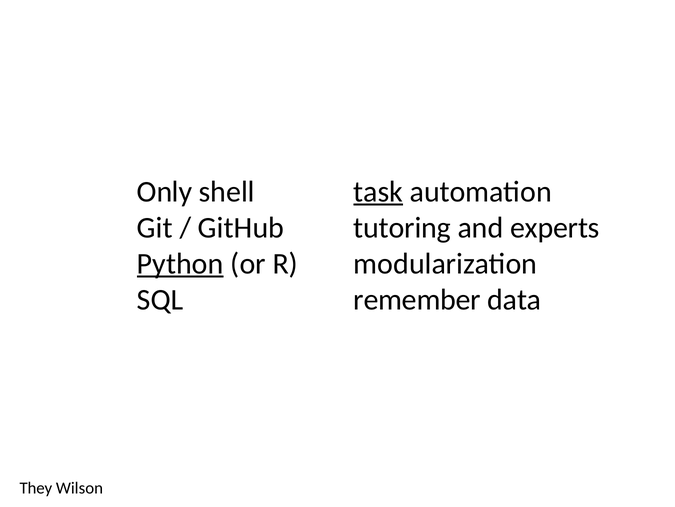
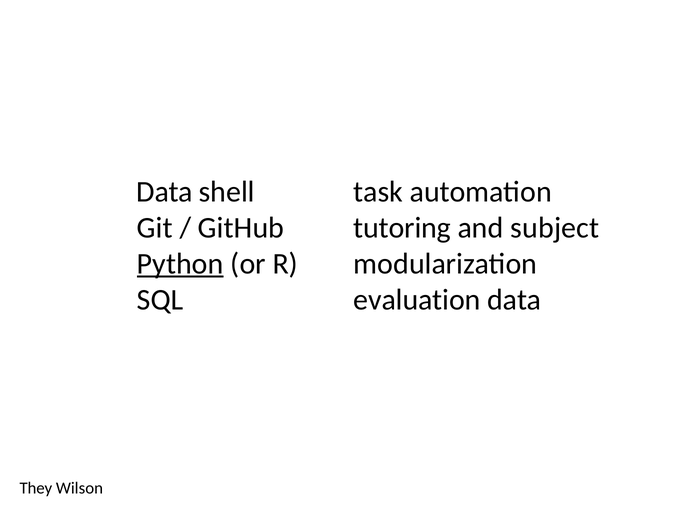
Only at (165, 191): Only -> Data
task underline: present -> none
experts: experts -> subject
remember: remember -> evaluation
